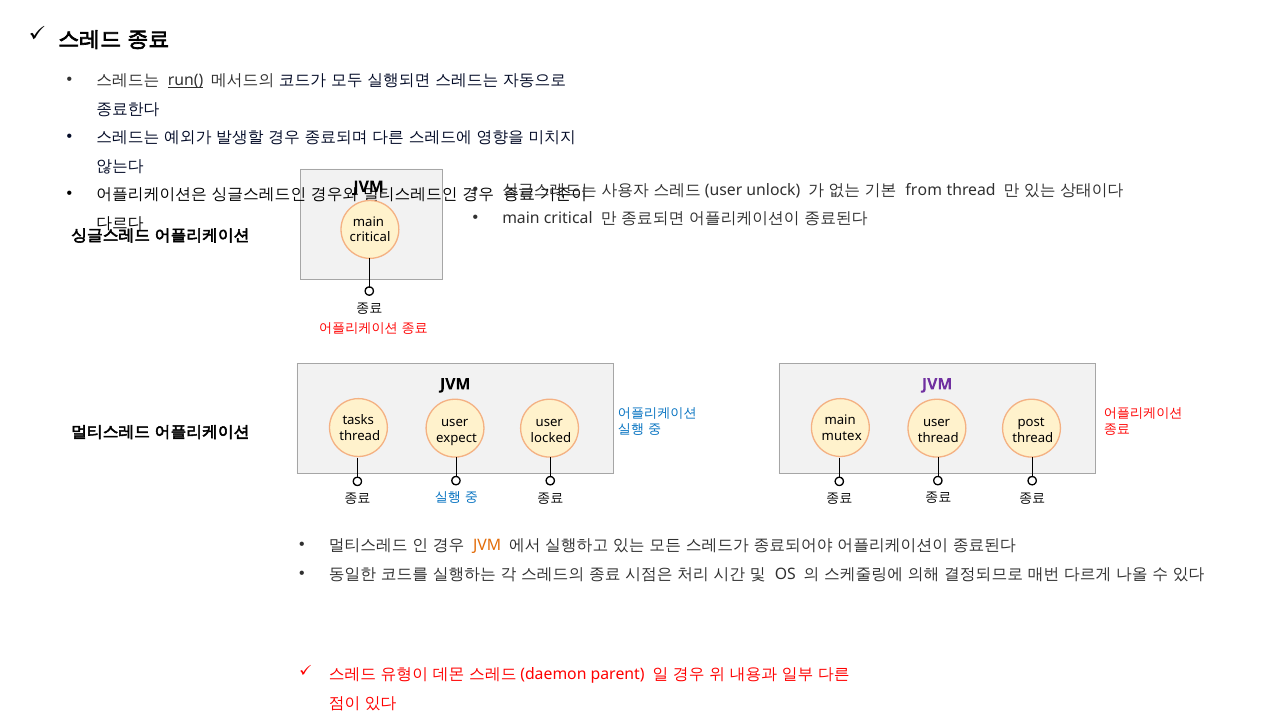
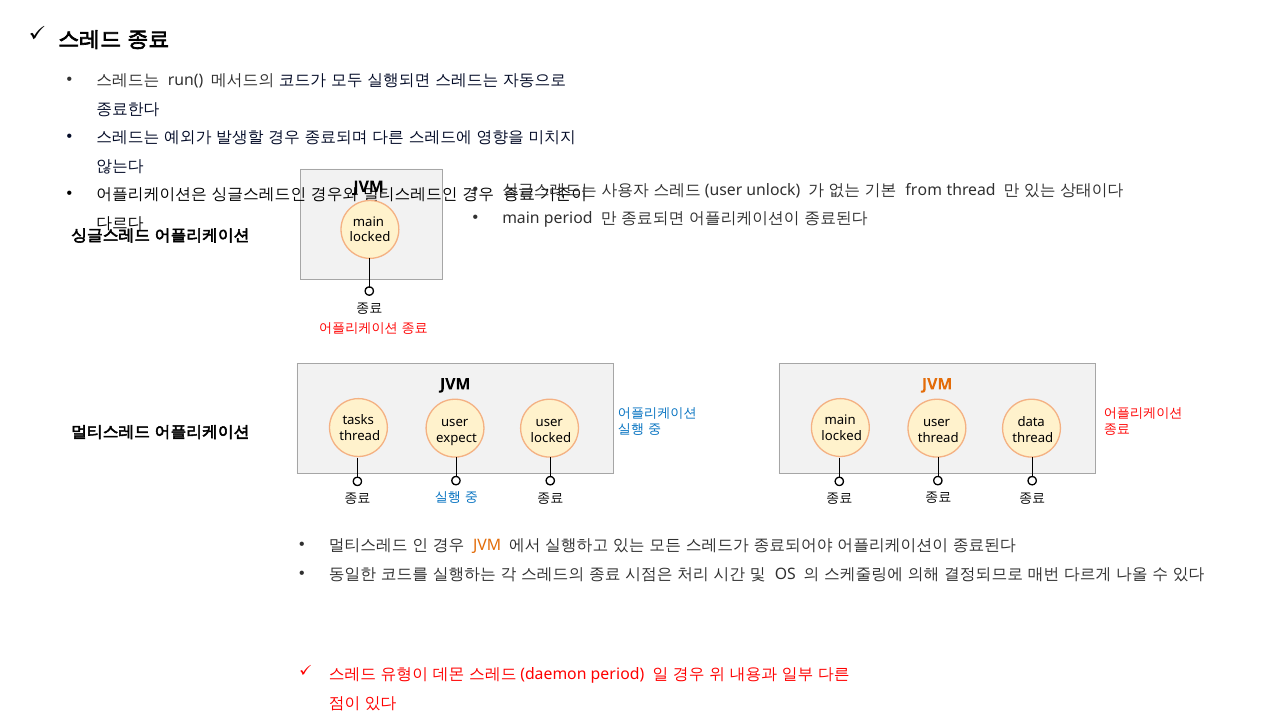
run( underline: present -> none
critical at (568, 219): critical -> period
critical at (370, 238): critical -> locked
JVM at (937, 384) colour: purple -> orange
post: post -> data
mutex at (842, 436): mutex -> locked
parent at (618, 674): parent -> period
